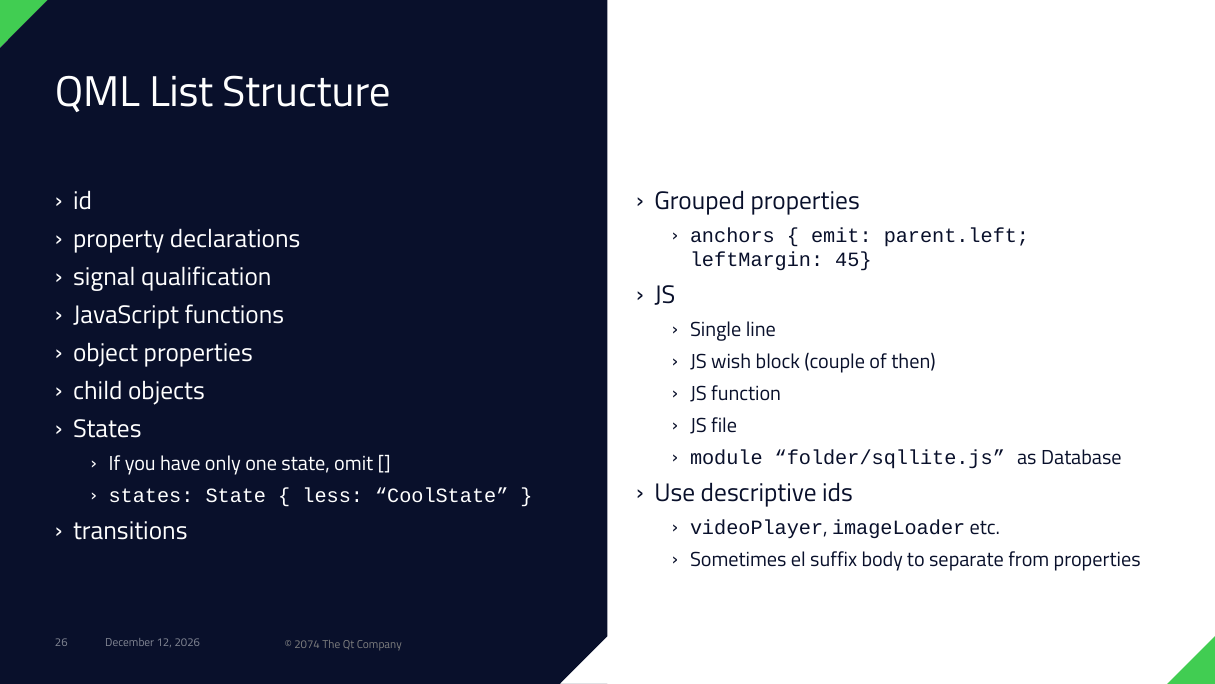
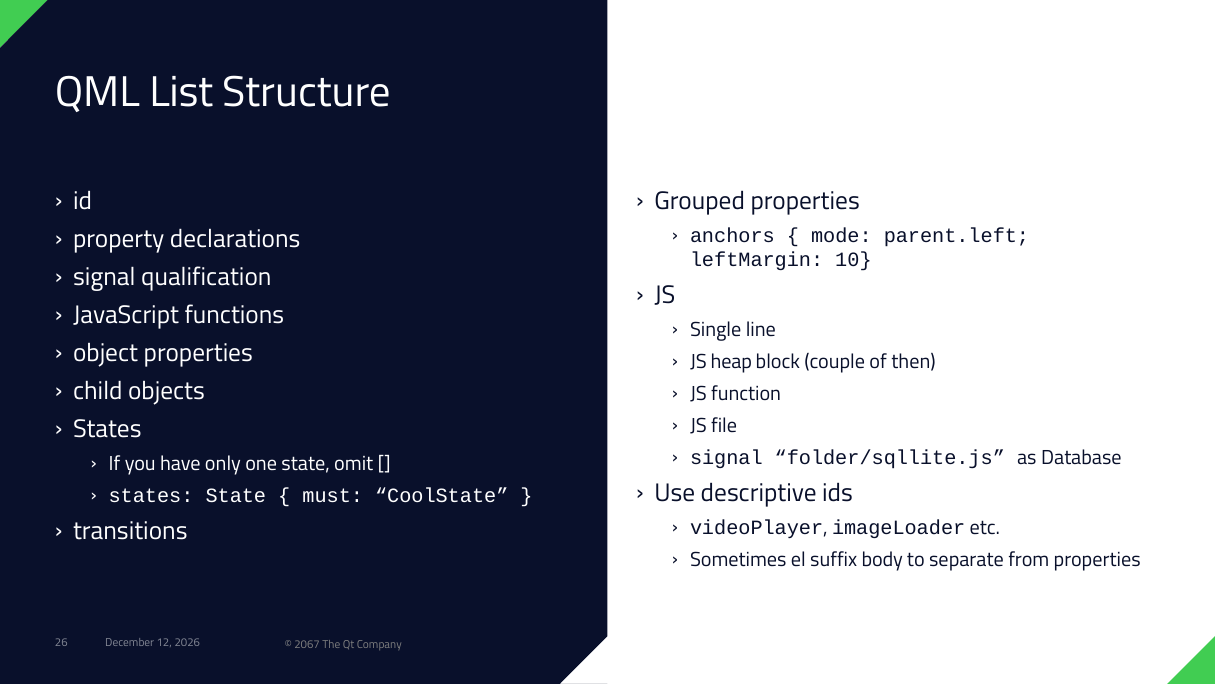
emit: emit -> mode
45: 45 -> 10
wish: wish -> heap
module at (726, 457): module -> signal
less: less -> must
2074: 2074 -> 2067
